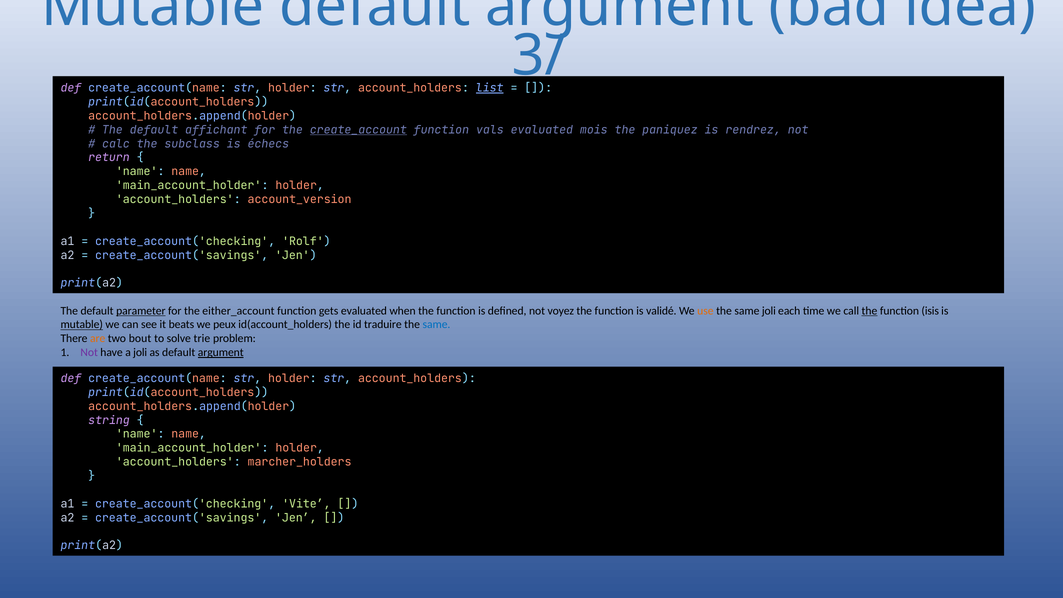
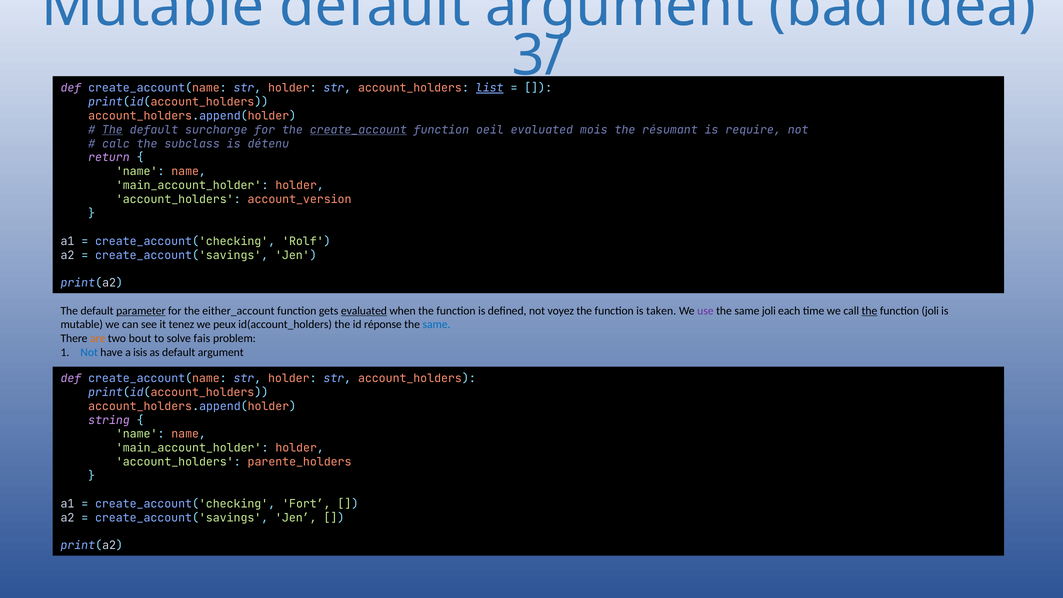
The at (112, 130) underline: none -> present
affichant: affichant -> surcharge
vals: vals -> oeil
paniquez: paniquez -> résumant
rendrez: rendrez -> require
échecs: échecs -> détenu
evaluated at (364, 311) underline: none -> present
validé: validé -> taken
use colour: orange -> purple
function isis: isis -> joli
mutable at (82, 325) underline: present -> none
beats: beats -> tenez
traduire: traduire -> réponse
trie: trie -> fais
Not at (89, 352) colour: purple -> blue
a joli: joli -> isis
argument at (221, 352) underline: present -> none
marcher_holders: marcher_holders -> parente_holders
Vite: Vite -> Fort
